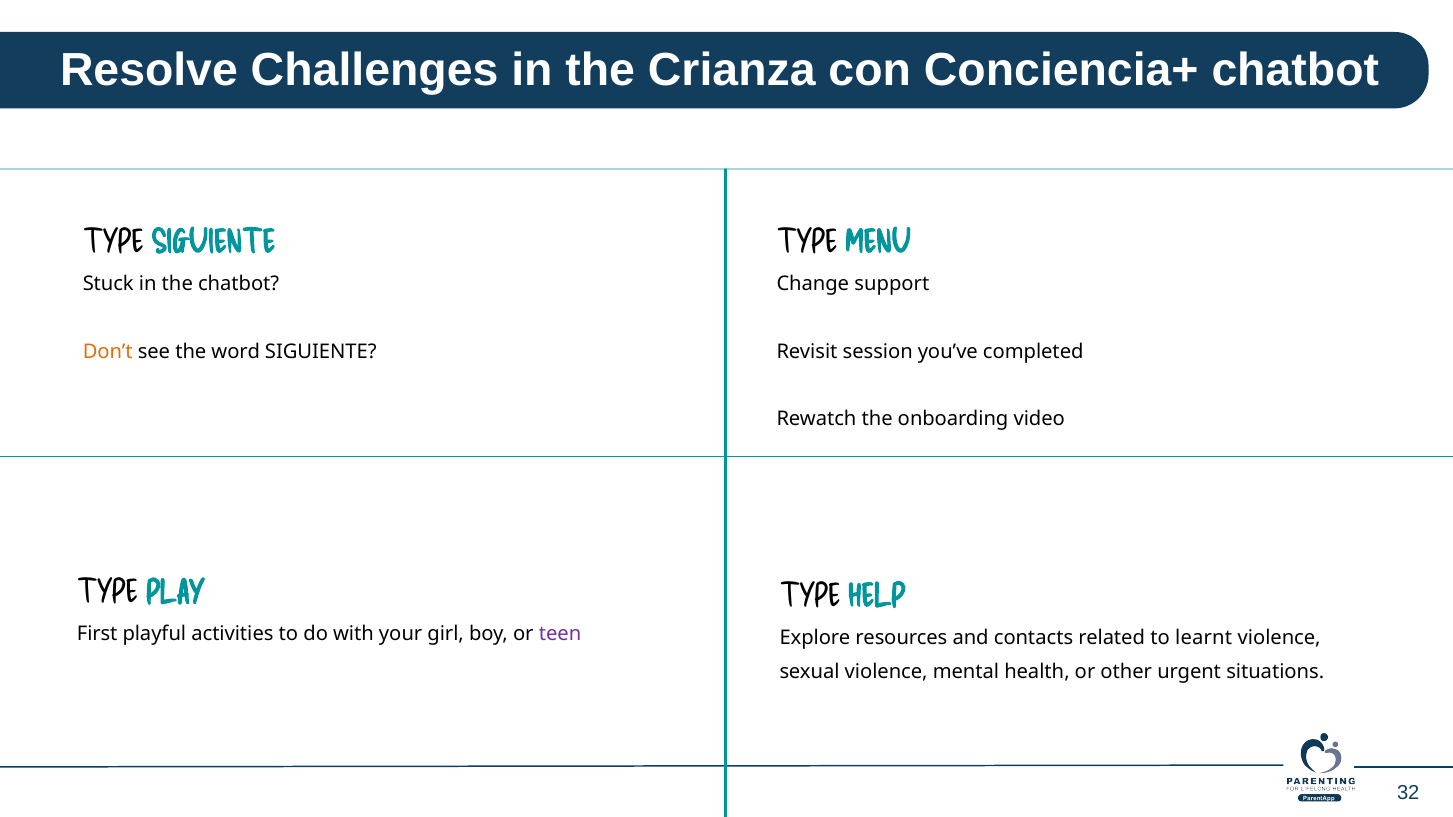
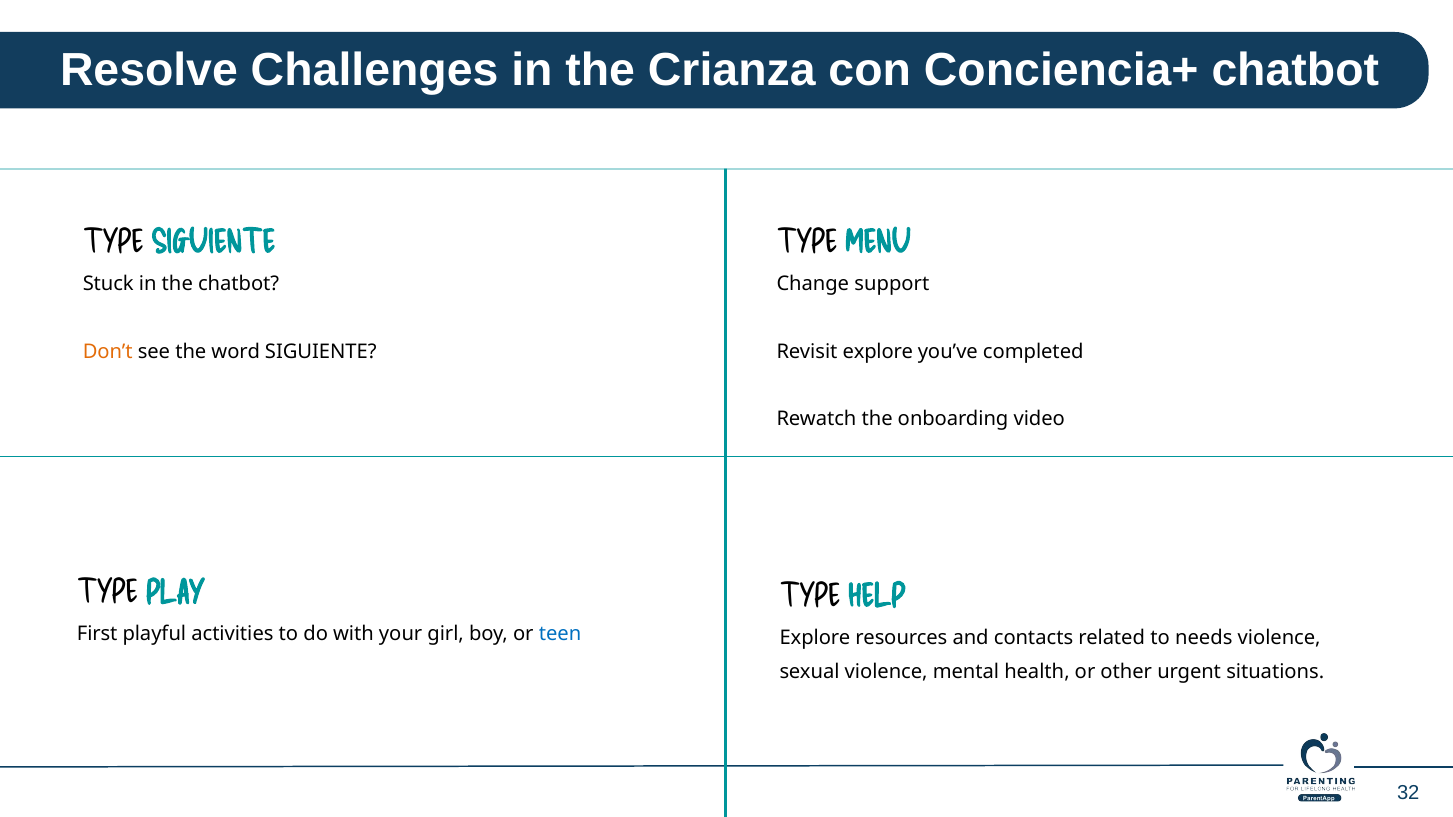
Revisit session: session -> explore
teen colour: purple -> blue
learnt: learnt -> needs
